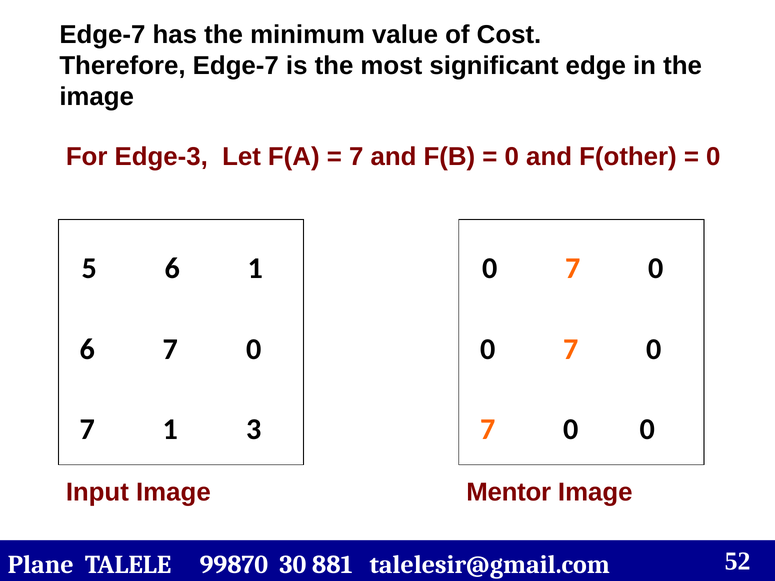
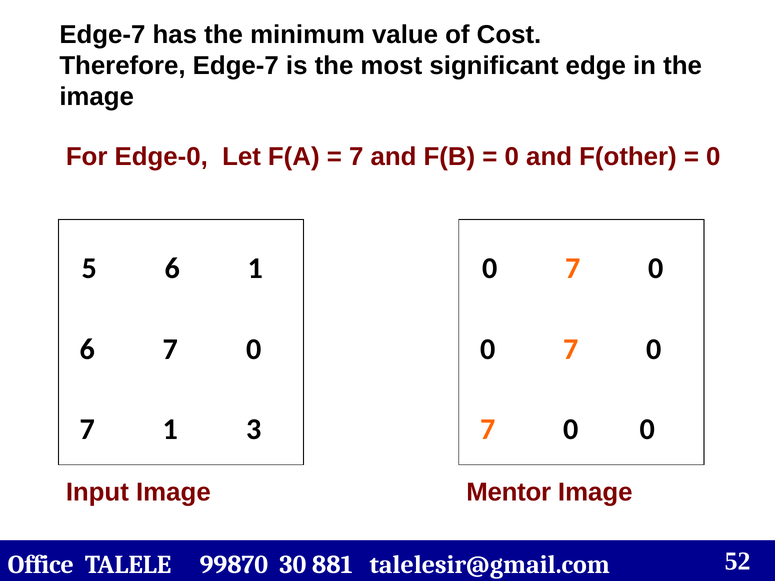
Edge-3: Edge-3 -> Edge-0
Plane: Plane -> Office
